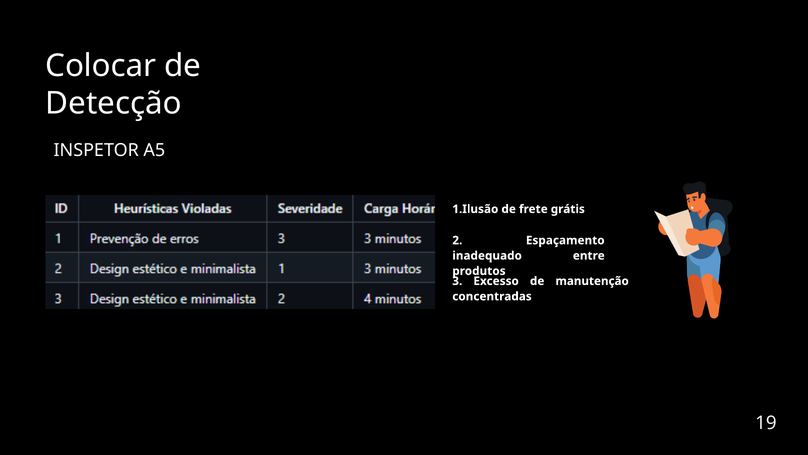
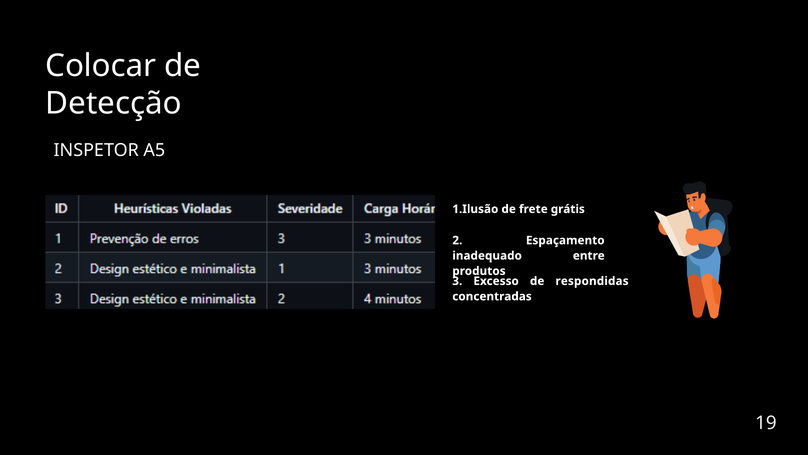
manutenção: manutenção -> respondidas
